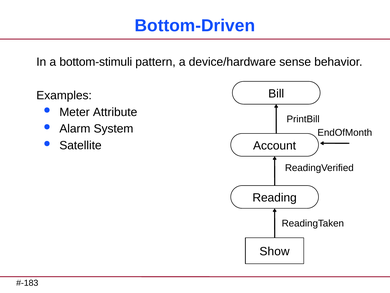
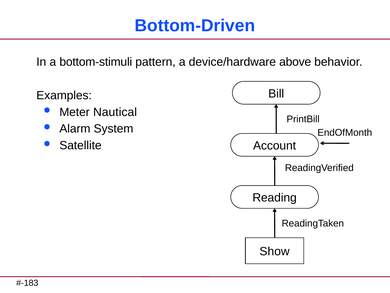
sense: sense -> above
Attribute: Attribute -> Nautical
